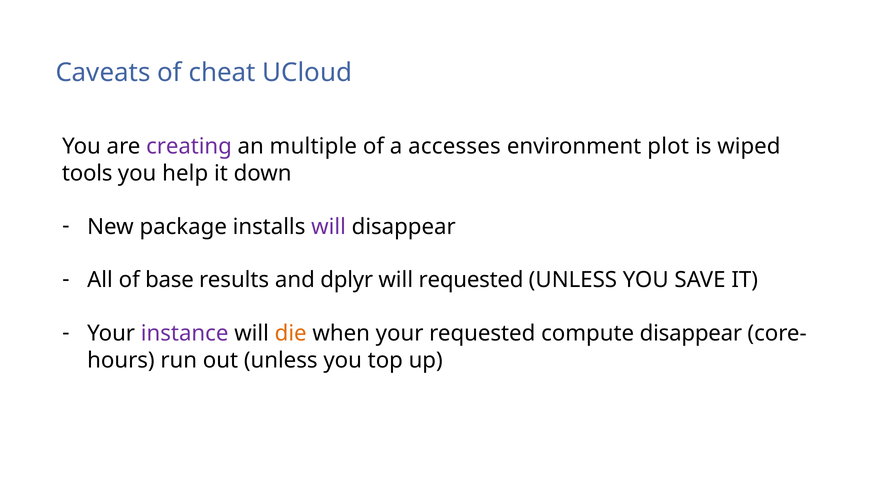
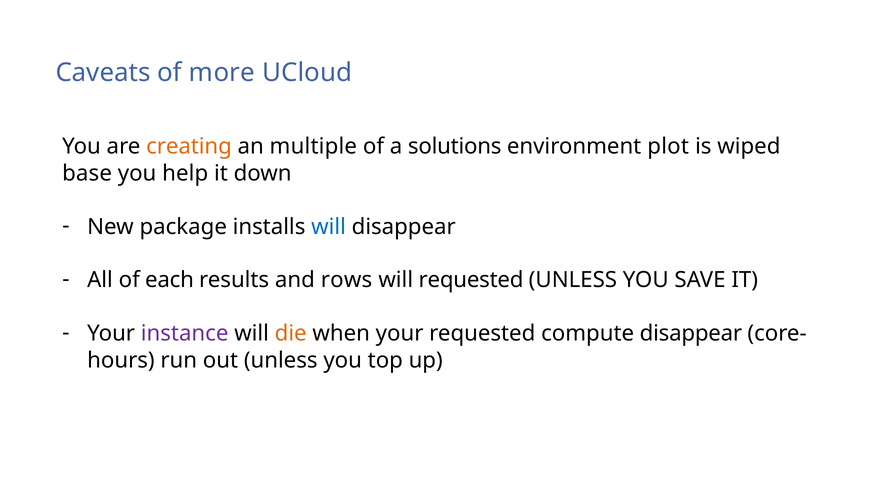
cheat: cheat -> more
creating colour: purple -> orange
accesses: accesses -> solutions
tools: tools -> base
will at (329, 227) colour: purple -> blue
base: base -> each
dplyr: dplyr -> rows
